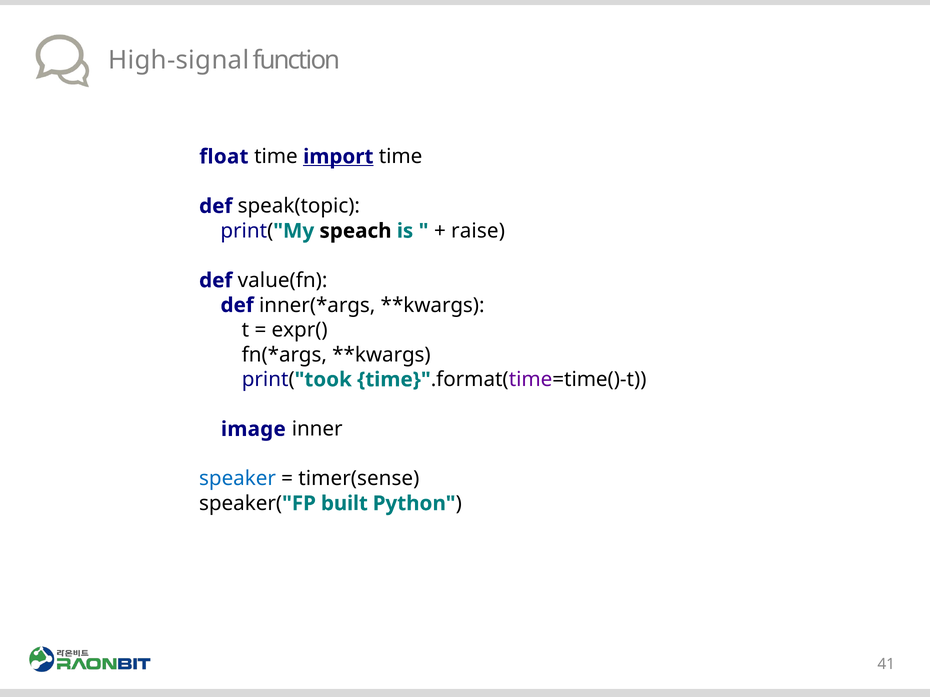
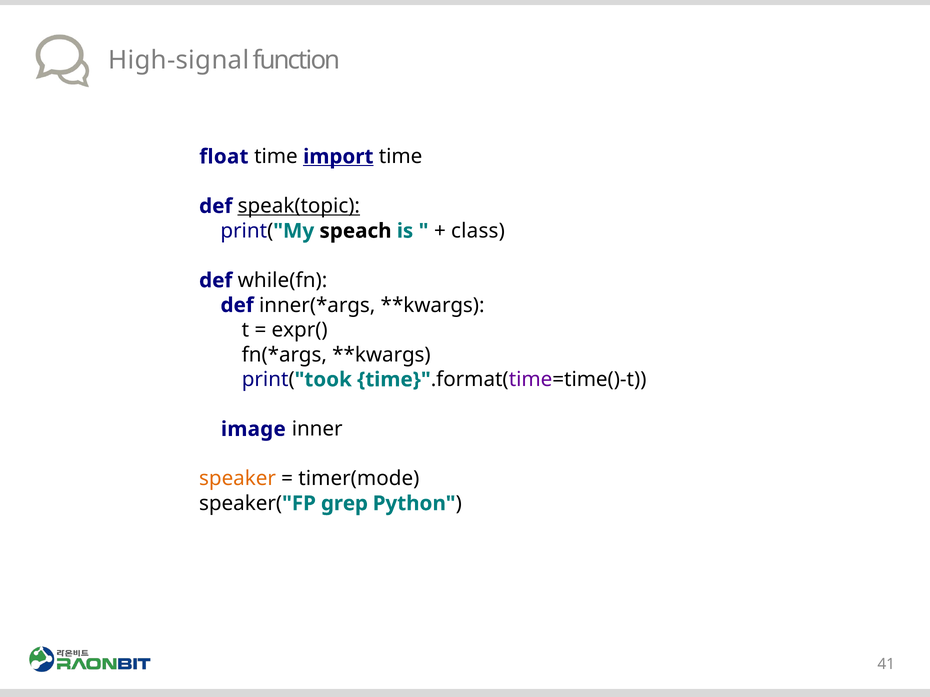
speak(topic underline: none -> present
raise: raise -> class
value(fn: value(fn -> while(fn
speaker colour: blue -> orange
timer(sense: timer(sense -> timer(mode
built: built -> grep
